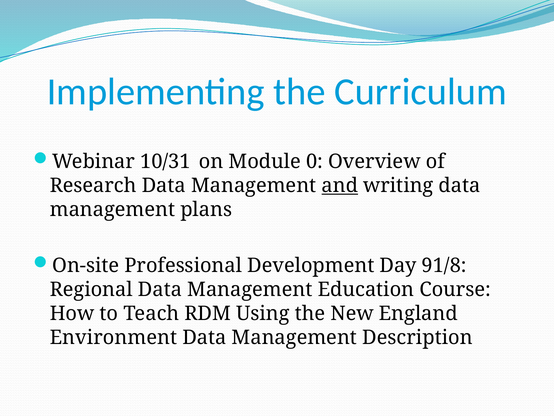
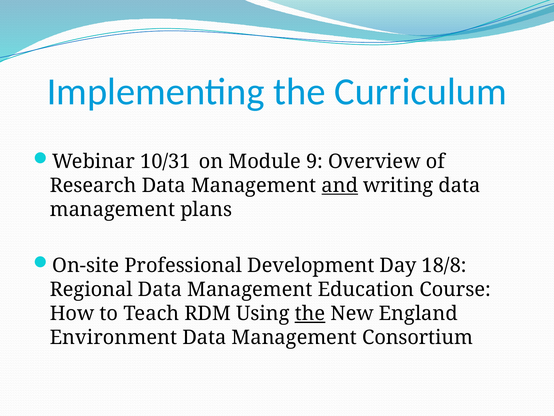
0: 0 -> 9
91/8: 91/8 -> 18/8
the at (310, 313) underline: none -> present
Description: Description -> Consortium
